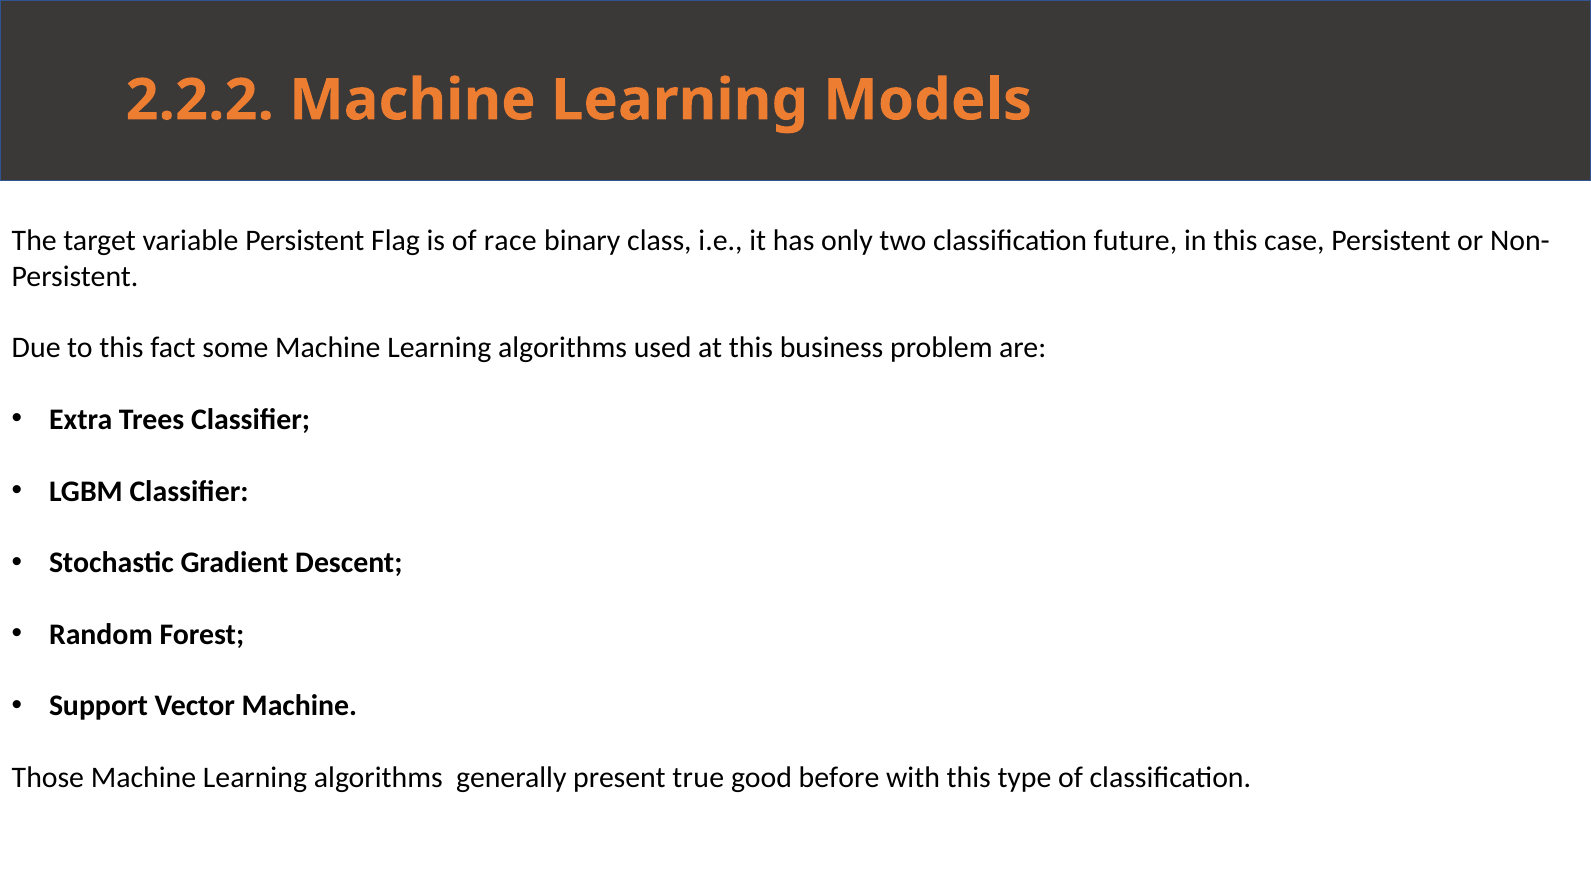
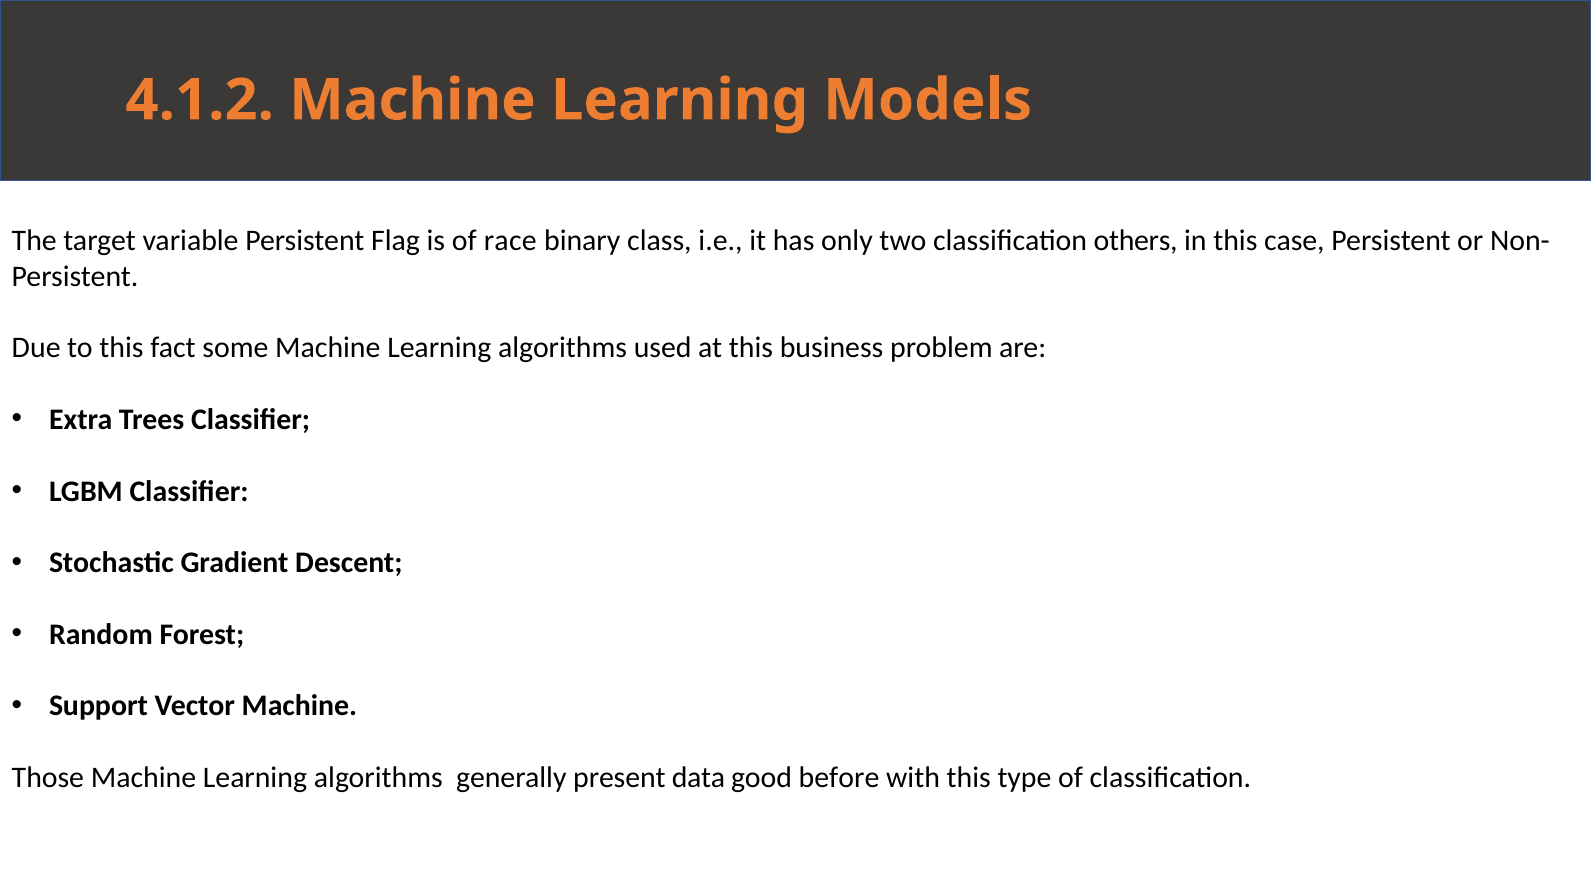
2.2.2: 2.2.2 -> 4.1.2
future: future -> others
true: true -> data
